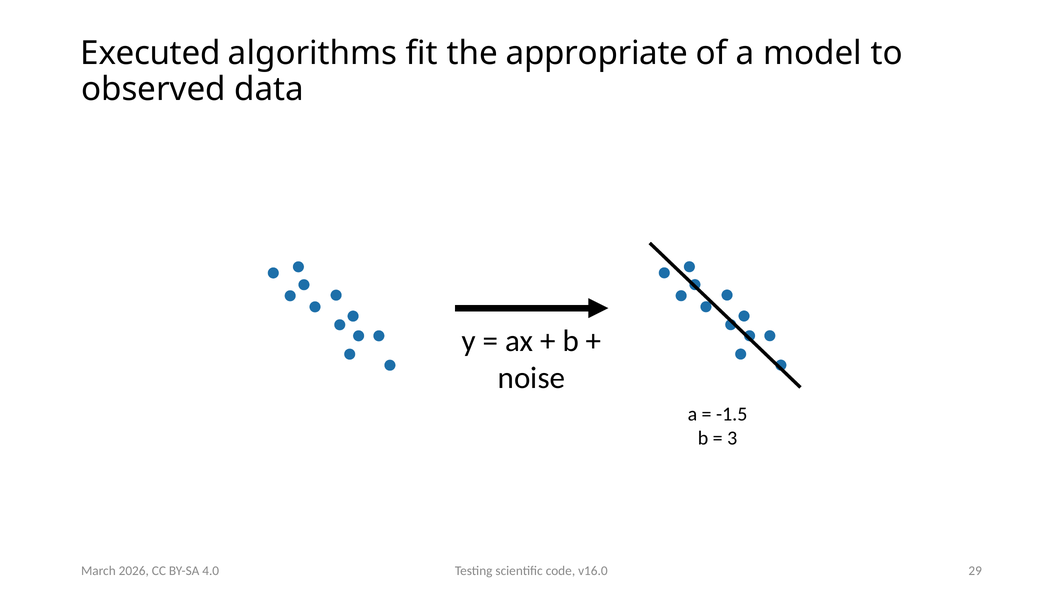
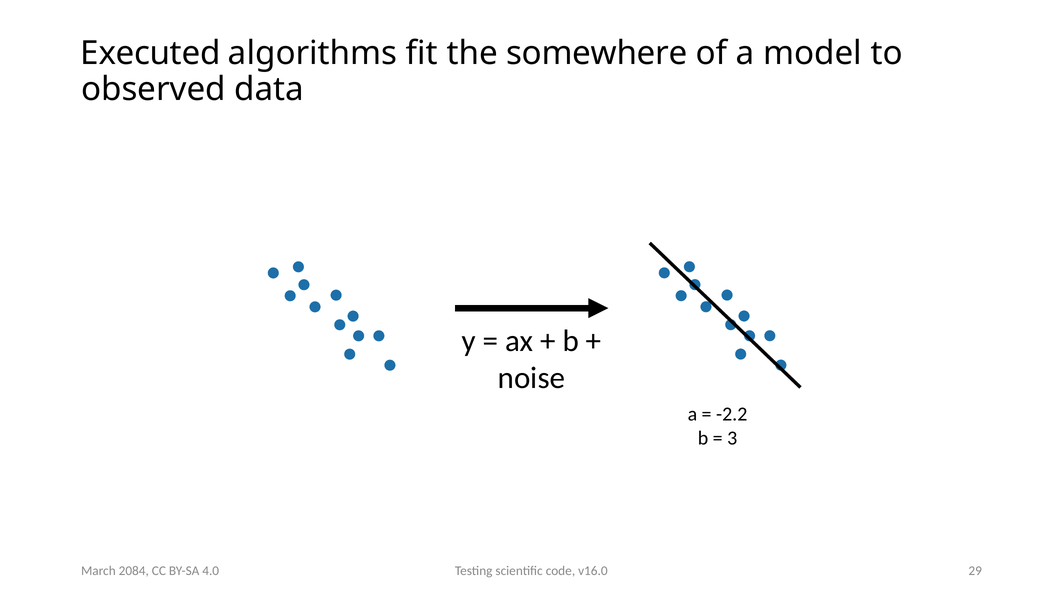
appropriate: appropriate -> somewhere
-1.5: -1.5 -> -2.2
2026: 2026 -> 2084
